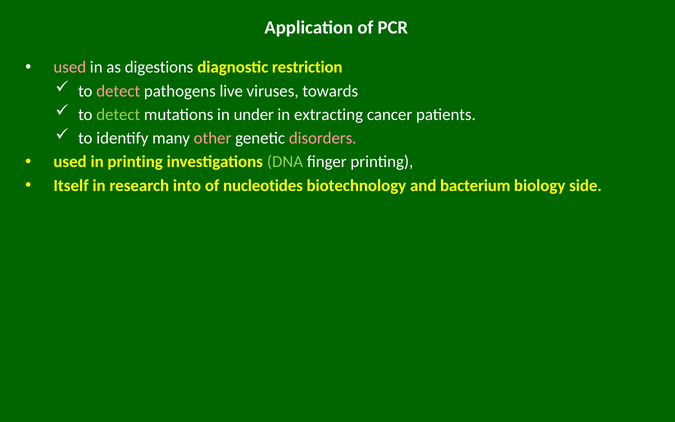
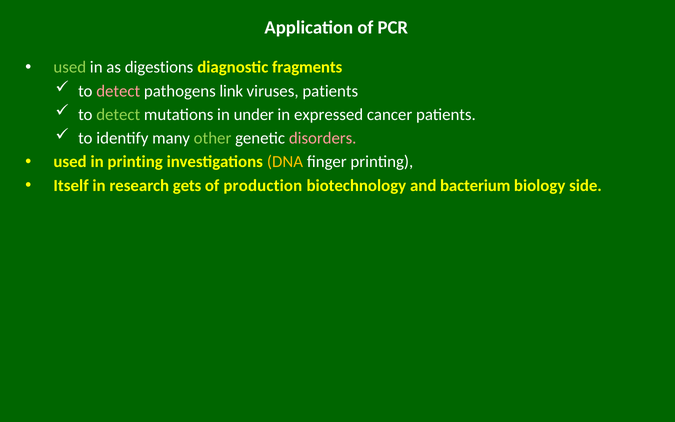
used at (70, 67) colour: pink -> light green
restriction: restriction -> fragments
live: live -> link
viruses towards: towards -> patients
extracting: extracting -> expressed
other colour: pink -> light green
DNA colour: light green -> yellow
into: into -> gets
nucleotides: nucleotides -> production
